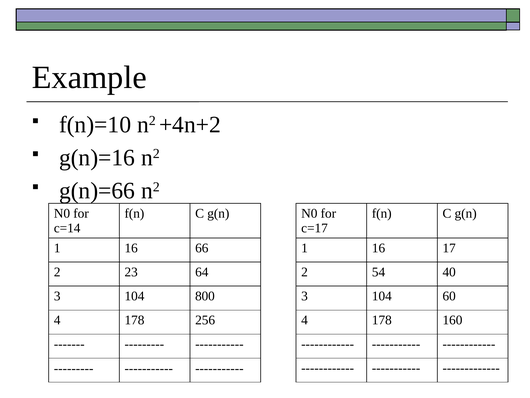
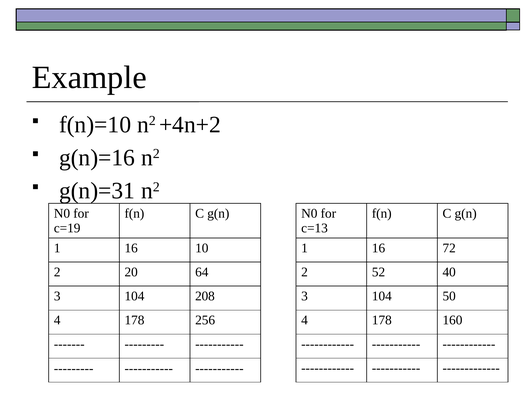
g(n)=66: g(n)=66 -> g(n)=31
c=14: c=14 -> c=19
c=17: c=17 -> c=13
66: 66 -> 10
17: 17 -> 72
23: 23 -> 20
54: 54 -> 52
800: 800 -> 208
60: 60 -> 50
